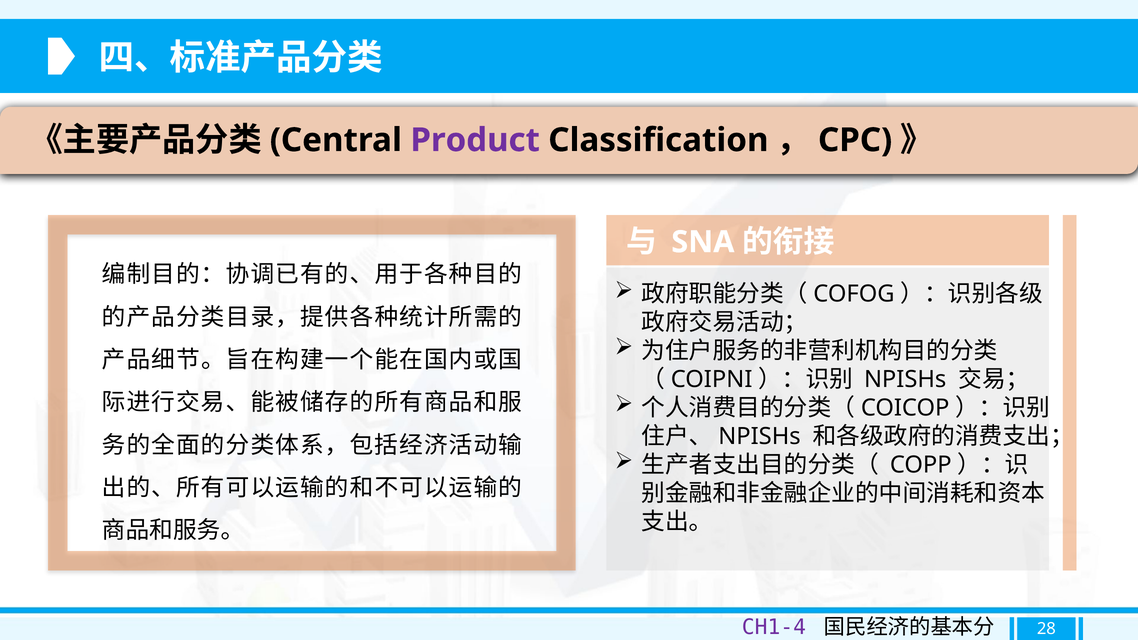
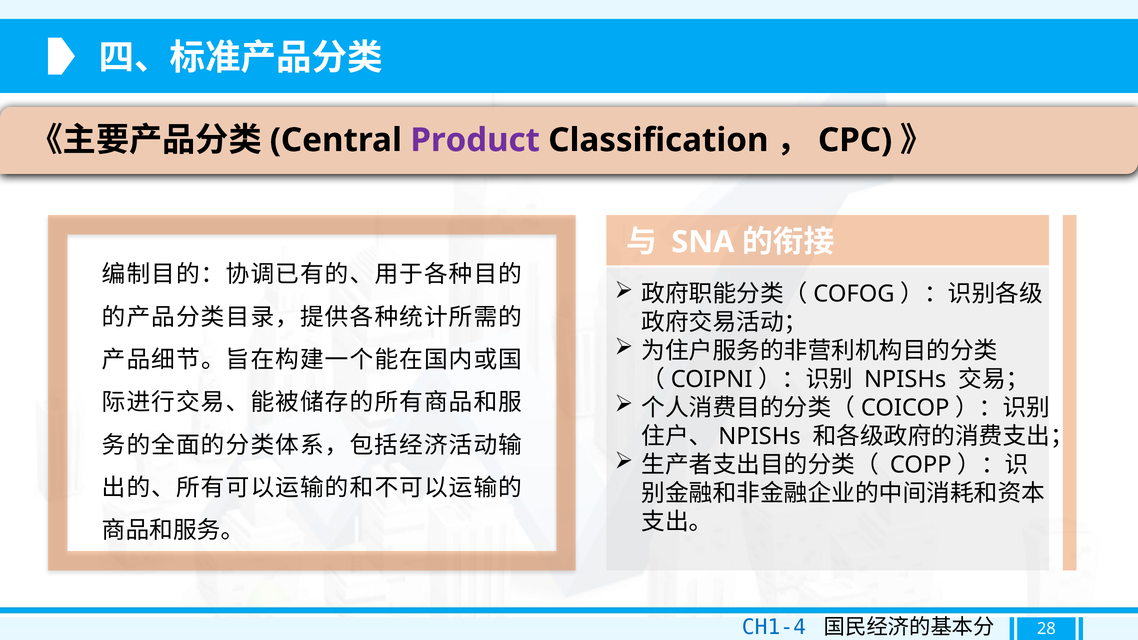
CH1-4 colour: purple -> blue
